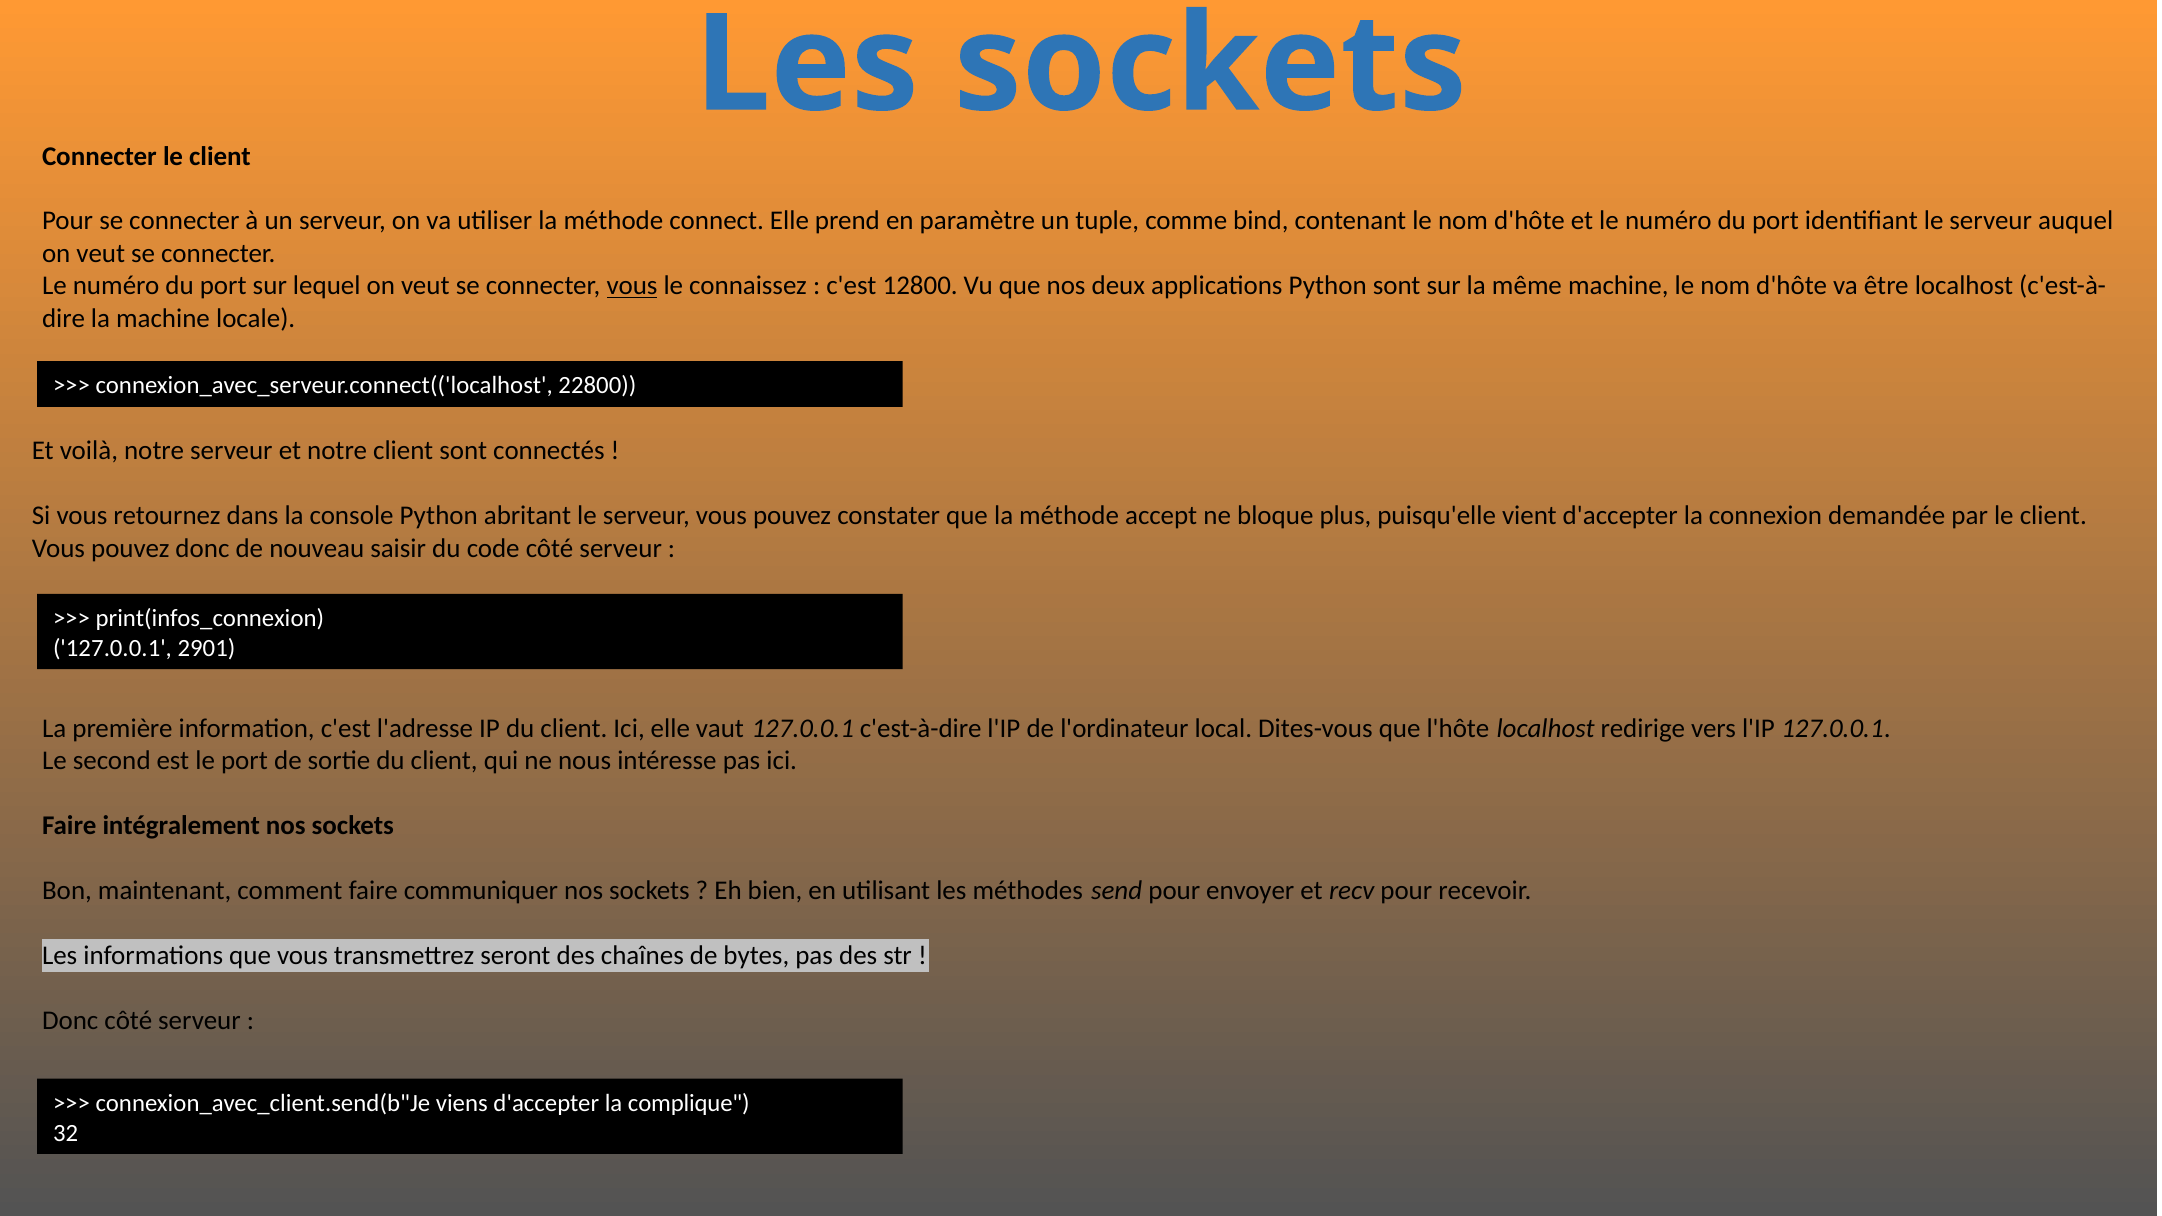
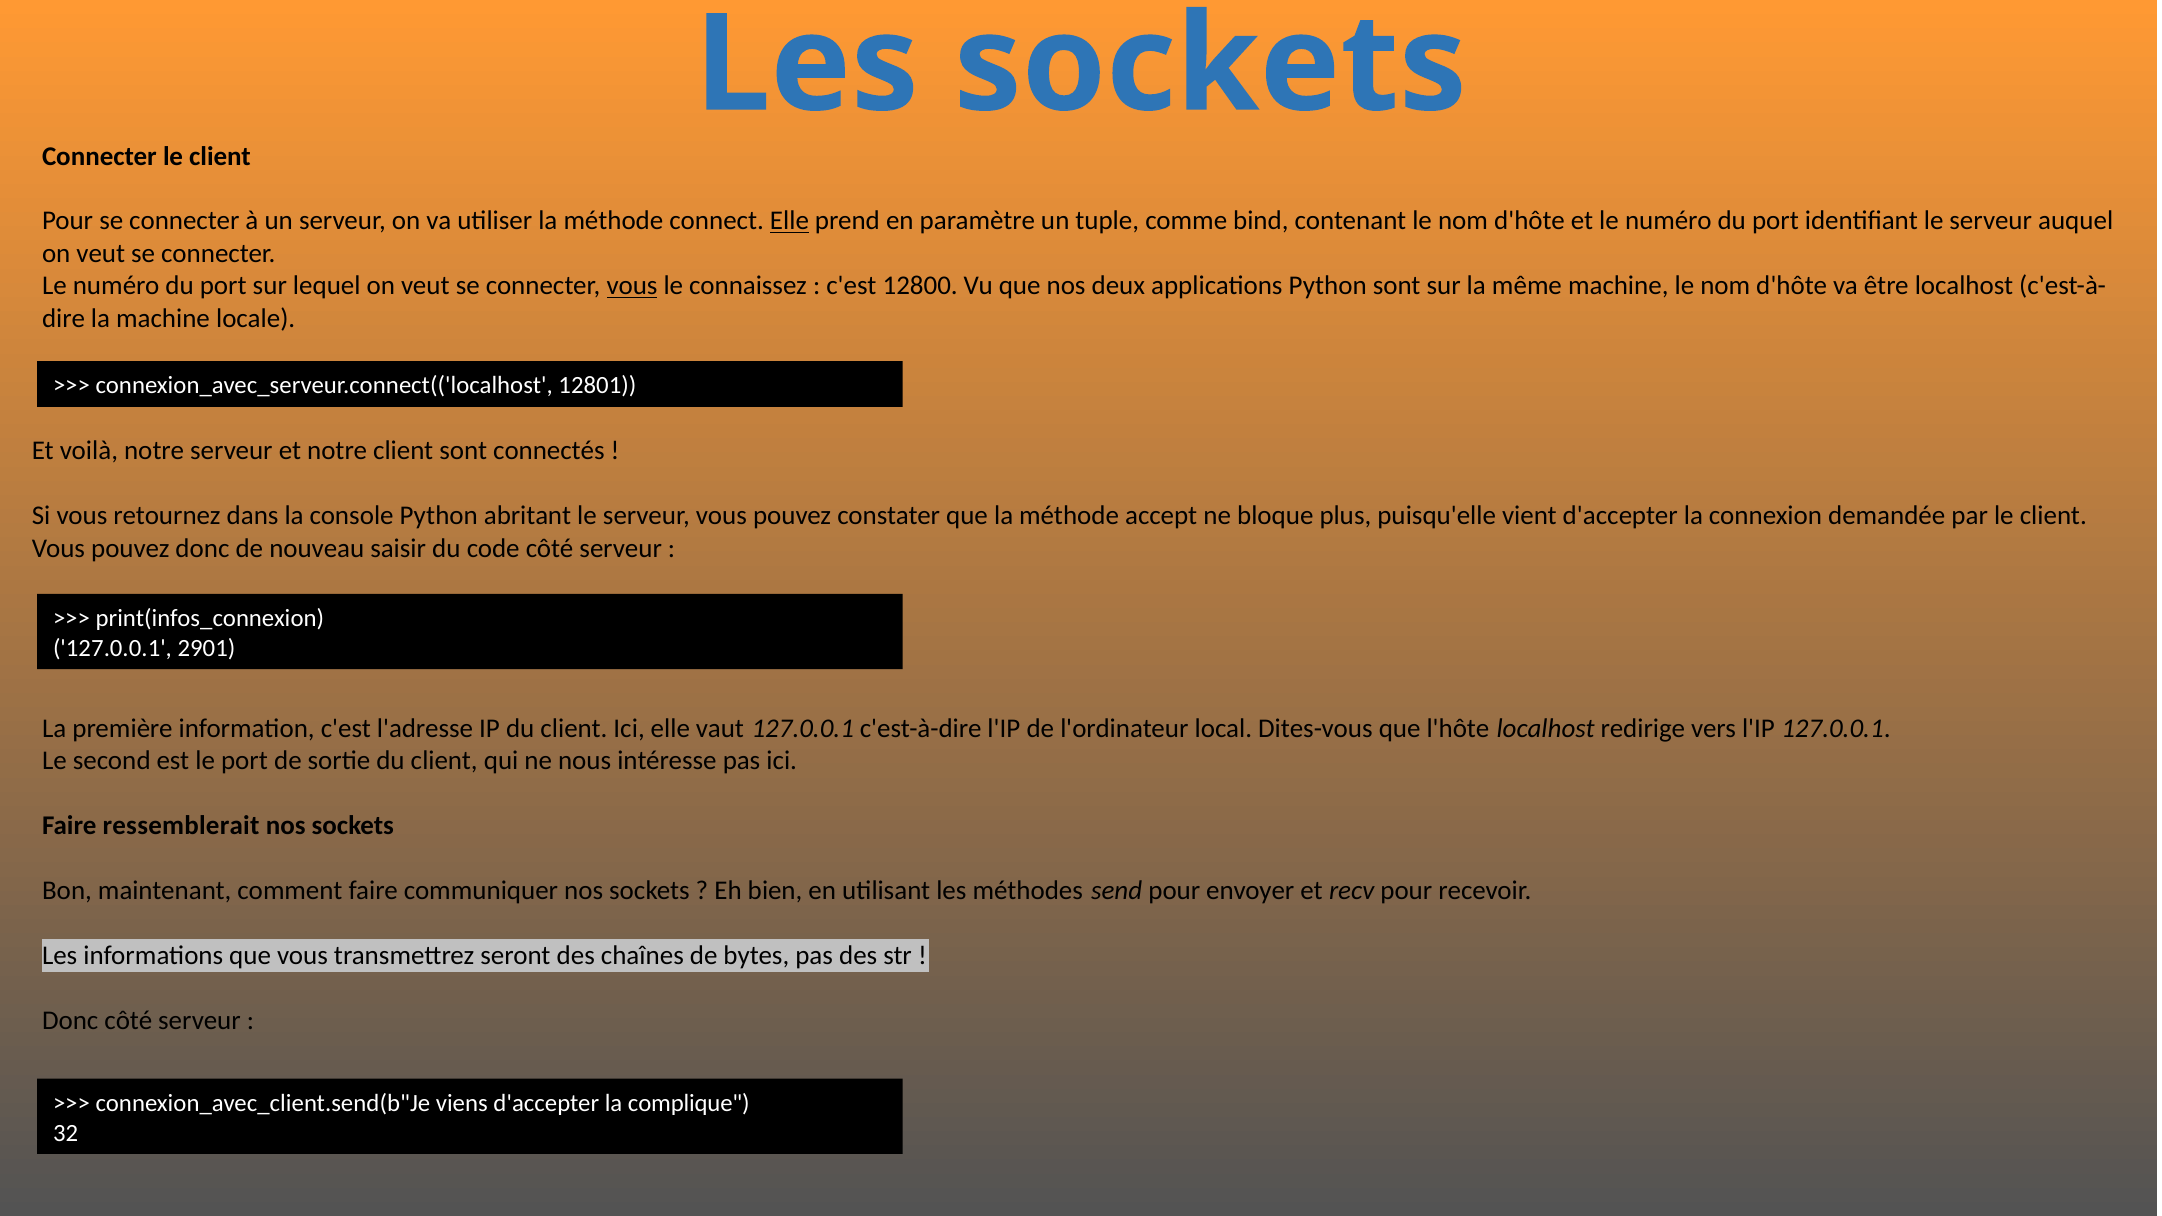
Elle at (789, 221) underline: none -> present
22800: 22800 -> 12801
intégralement: intégralement -> ressemblerait
